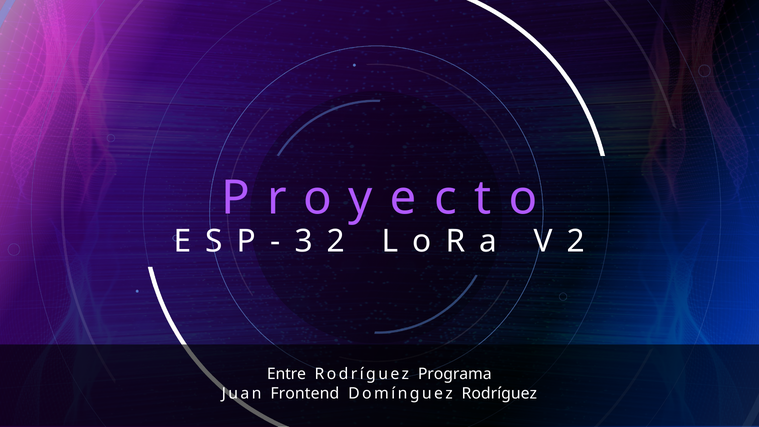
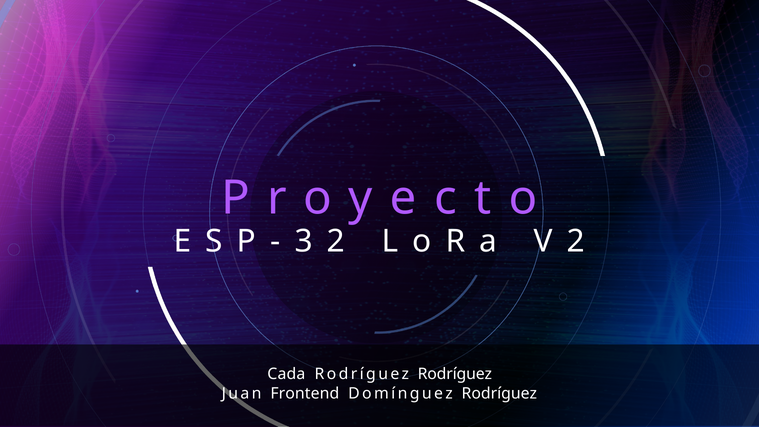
Entre: Entre -> Cada
Rodríguez Programa: Programa -> Rodríguez
